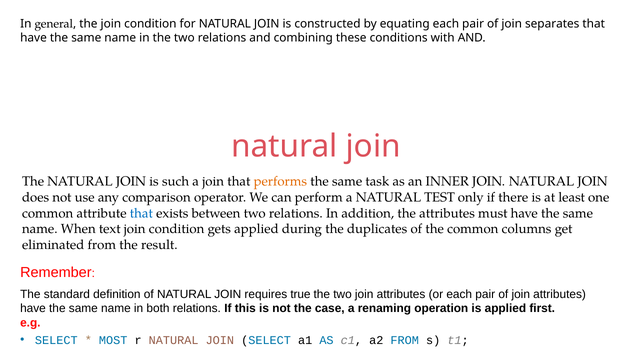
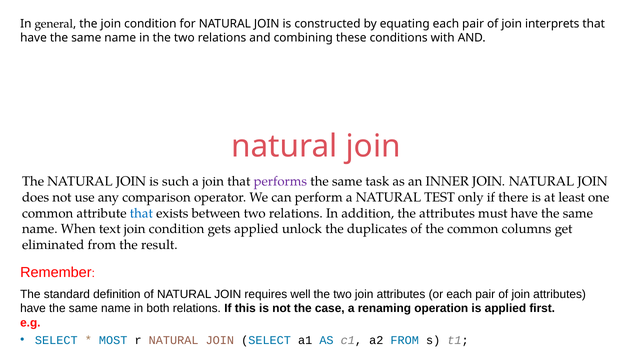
separates: separates -> interprets
performs colour: orange -> purple
during: during -> unlock
true: true -> well
